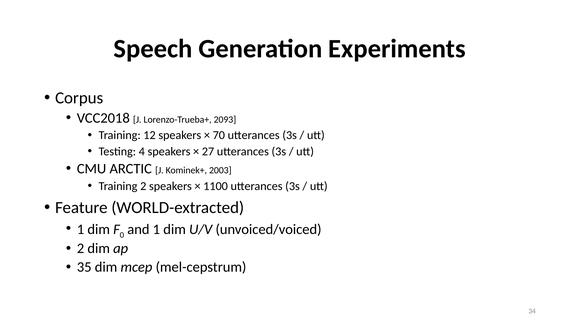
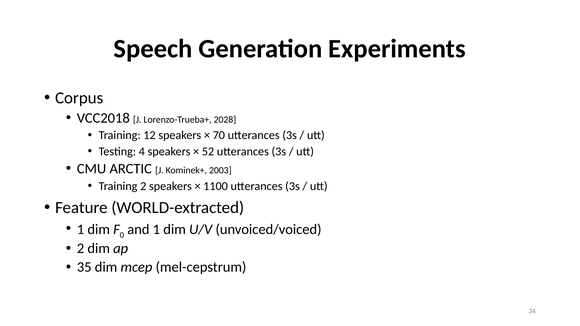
2093: 2093 -> 2028
27: 27 -> 52
